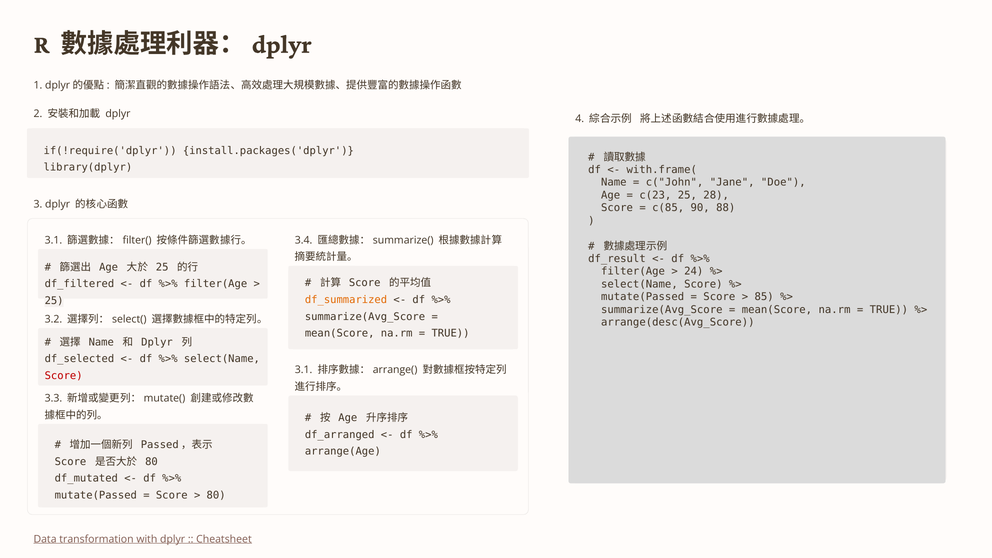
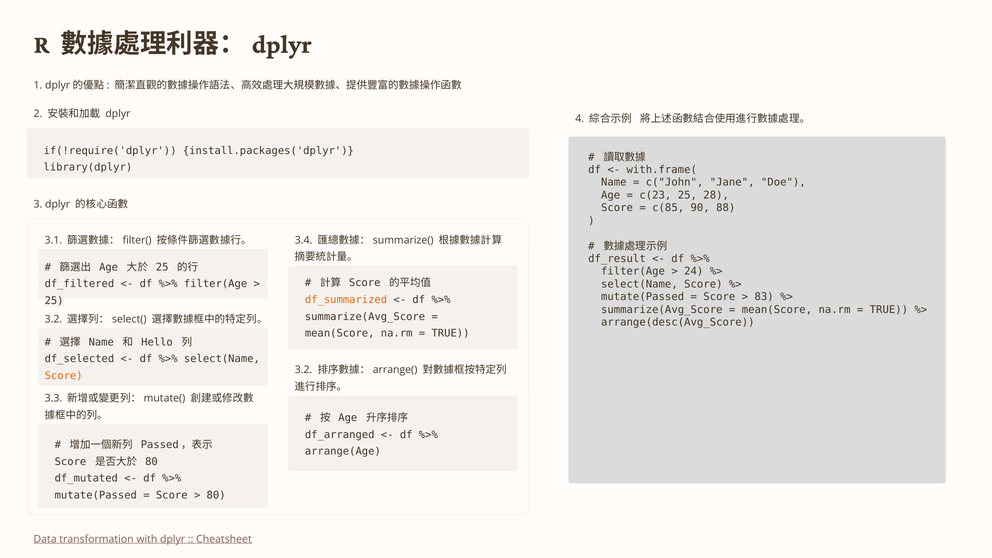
85: 85 -> 83
Dplyr at (157, 342): Dplyr -> Hello
3.1 at (304, 370): 3.1 -> 3.2
Score at (64, 376) colour: red -> orange
